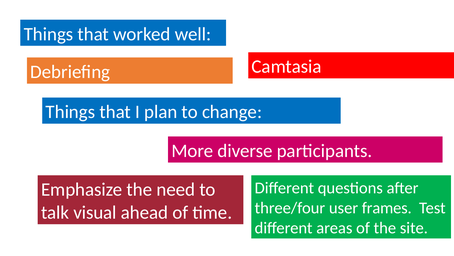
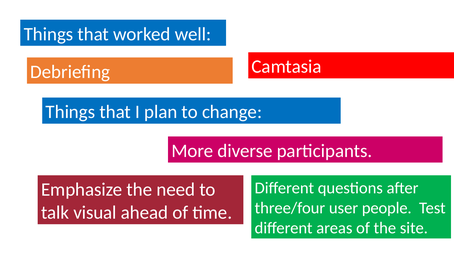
frames: frames -> people
